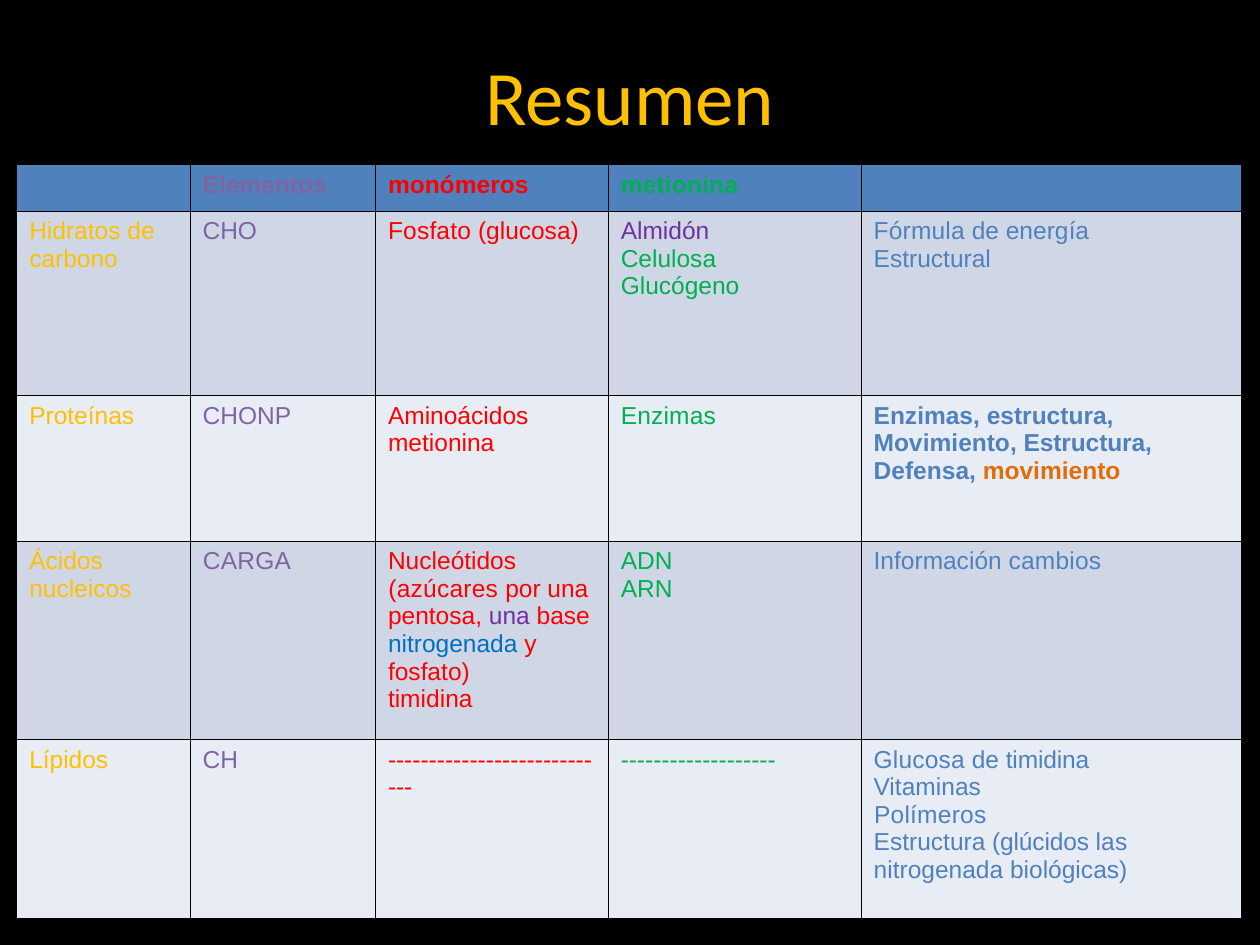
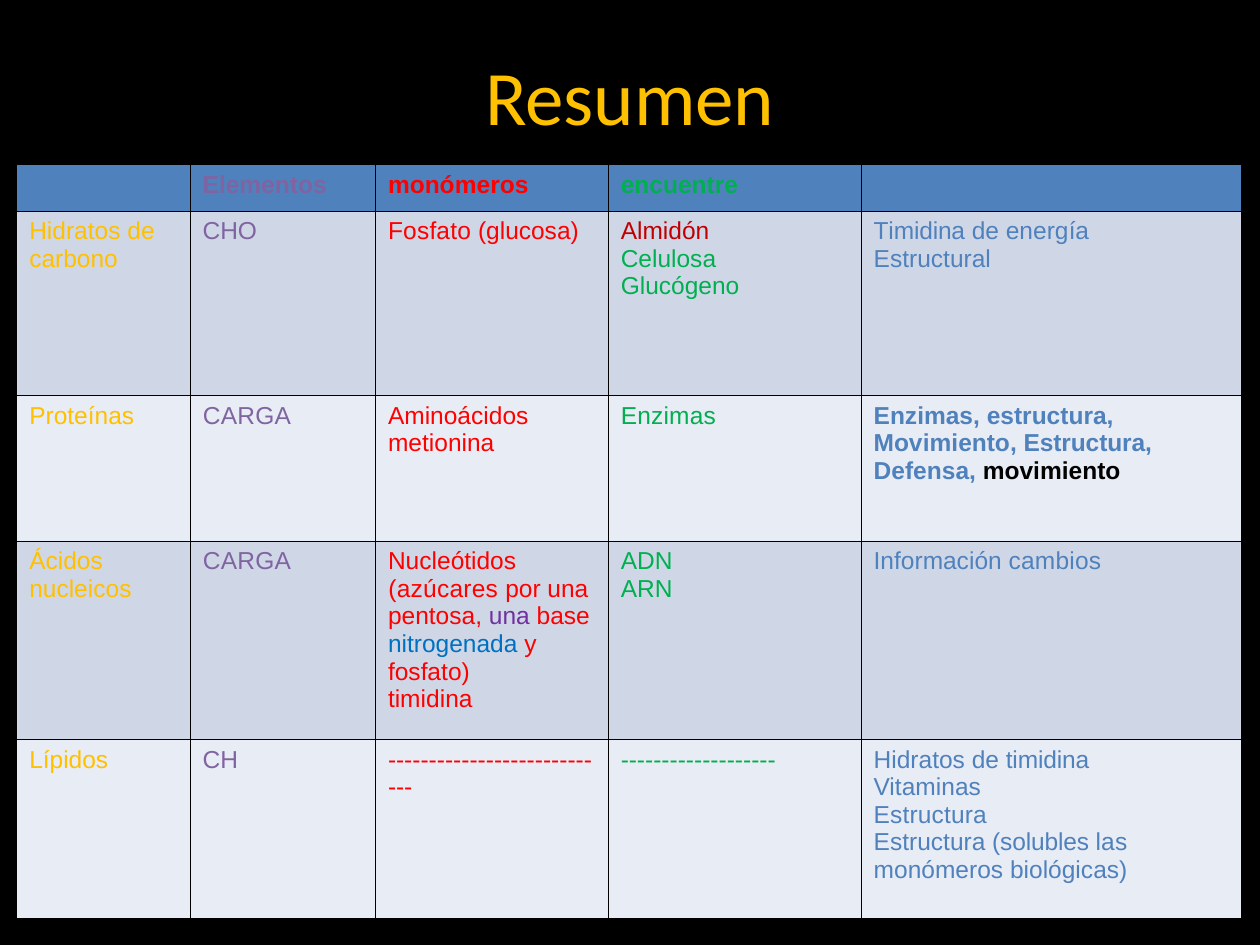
monómeros metionina: metionina -> encuentre
Almidón colour: purple -> red
Fórmula at (919, 232): Fórmula -> Timidina
Proteínas CHONP: CHONP -> CARGA
movimiento at (1052, 471) colour: orange -> black
Glucosa at (919, 760): Glucosa -> Hidratos
Polímeros at (930, 815): Polímeros -> Estructura
glúcidos: glúcidos -> solubles
nitrogenada at (938, 870): nitrogenada -> monómeros
